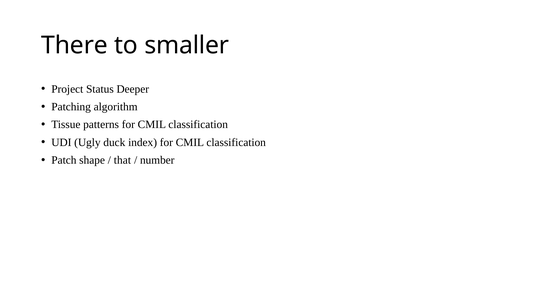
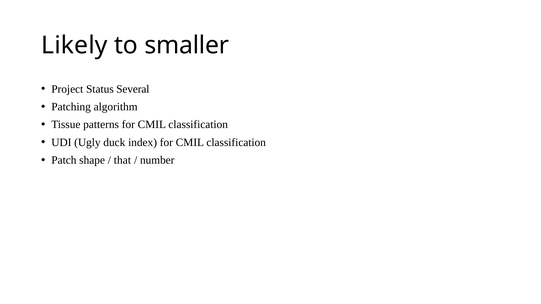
There: There -> Likely
Deeper: Deeper -> Several
